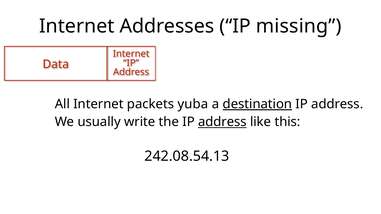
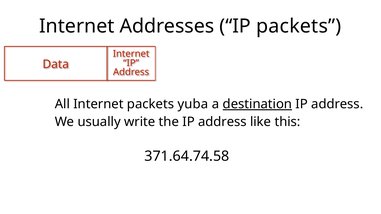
IP missing: missing -> packets
address at (222, 122) underline: present -> none
242.08.54.13: 242.08.54.13 -> 371.64.74.58
